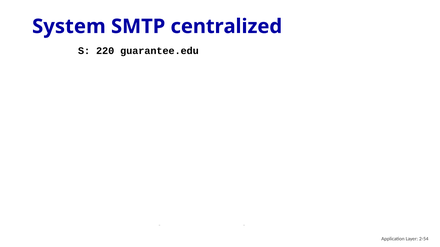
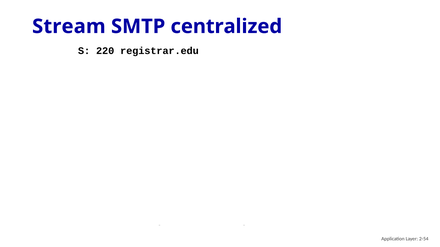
System: System -> Stream
guarantee.edu: guarantee.edu -> registrar.edu
